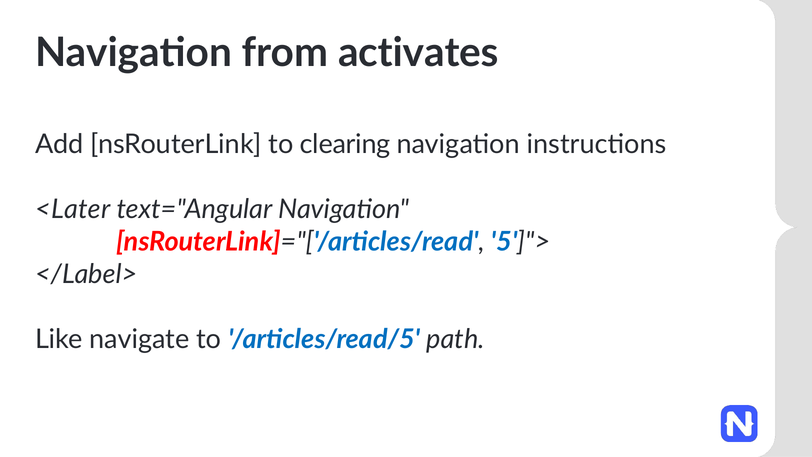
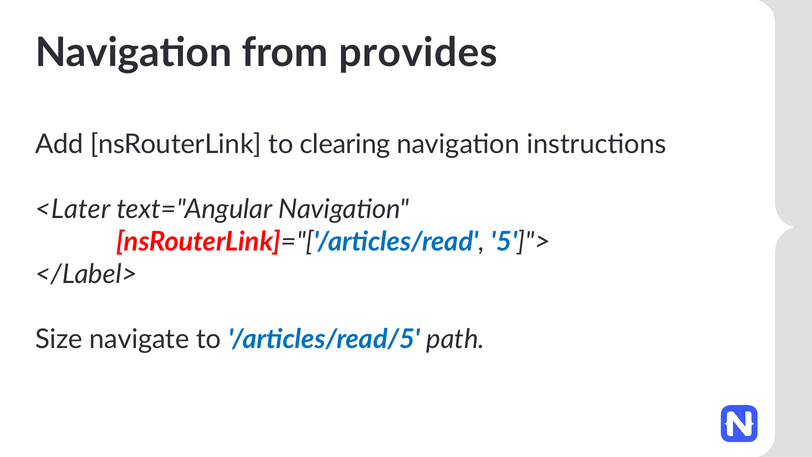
activates: activates -> provides
Like: Like -> Size
